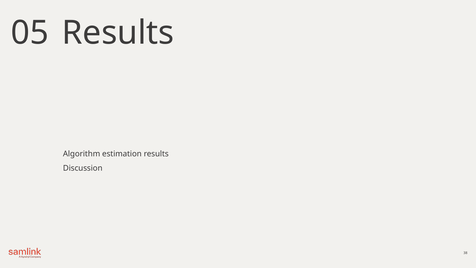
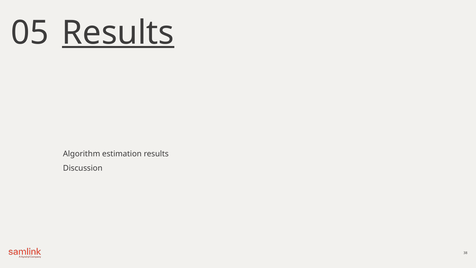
Results at (118, 33) underline: none -> present
